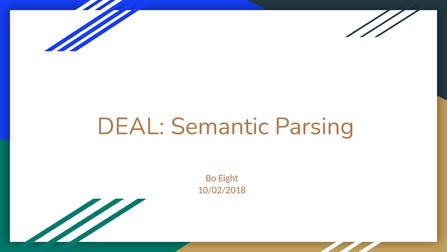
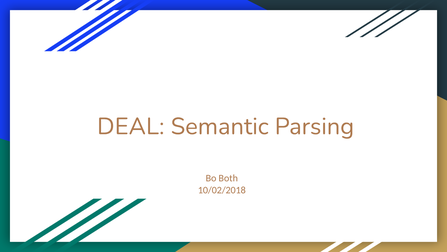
Eight: Eight -> Both
